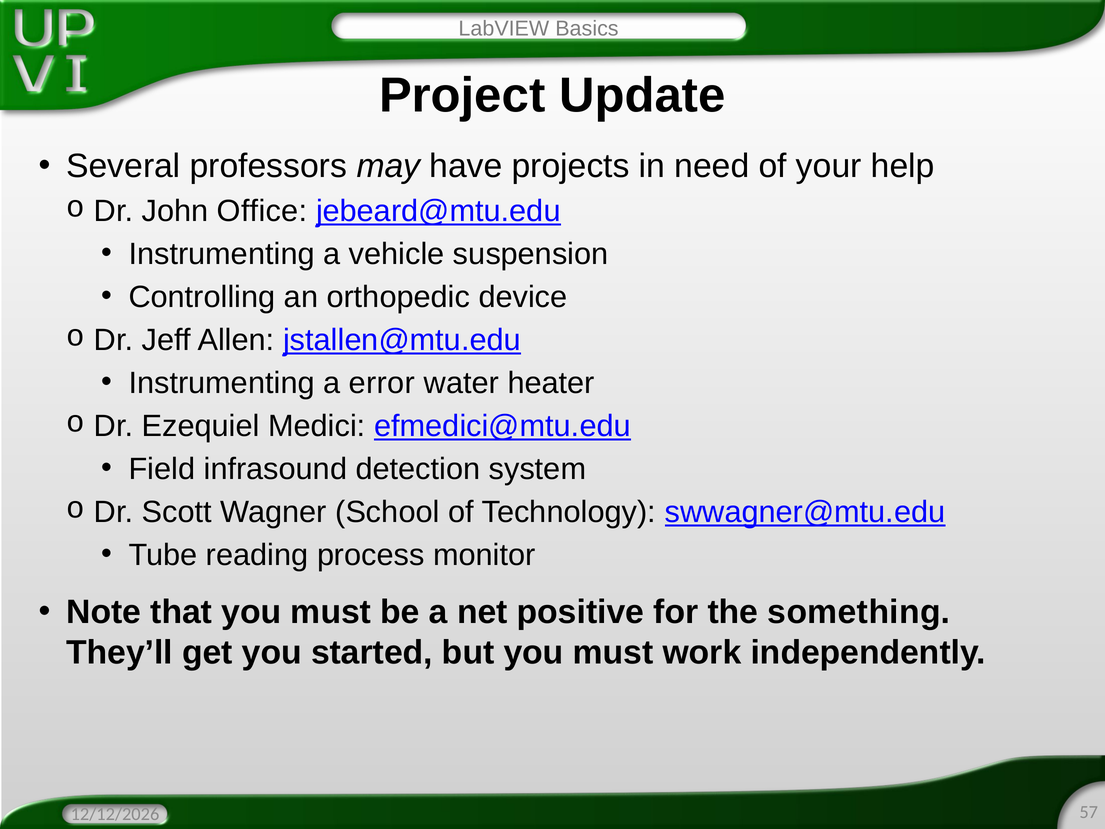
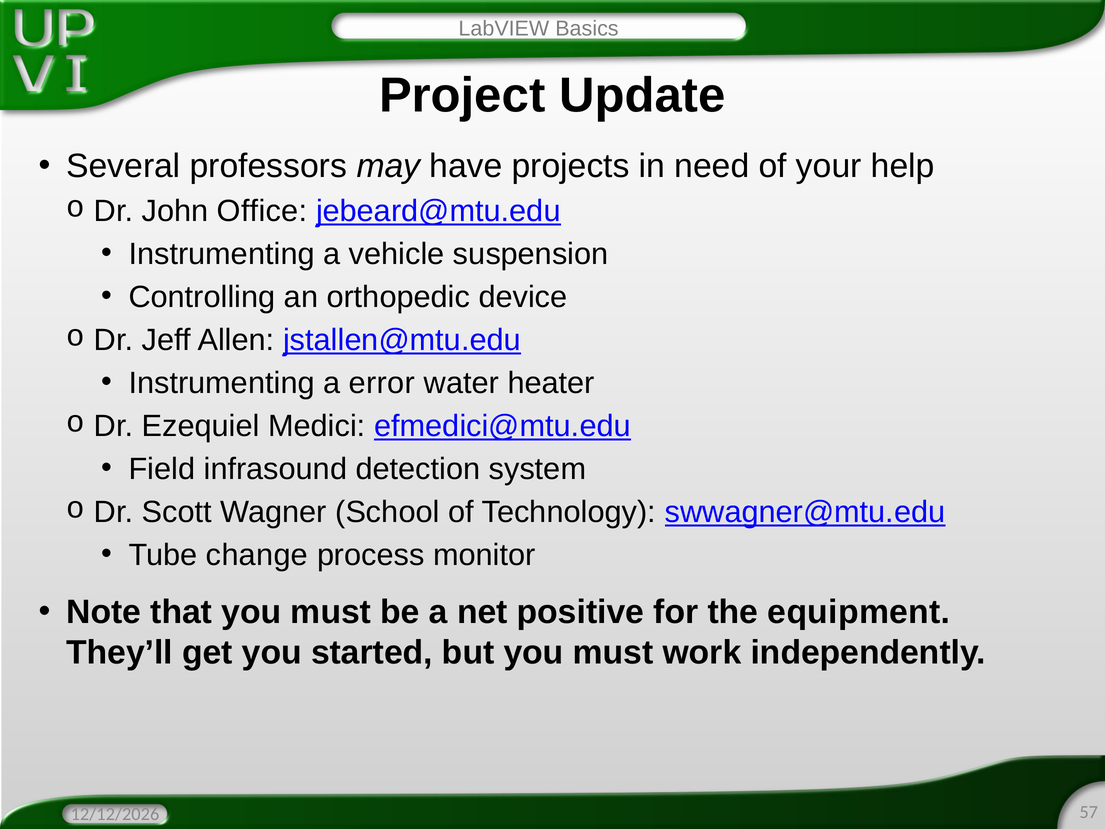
reading: reading -> change
something: something -> equipment
